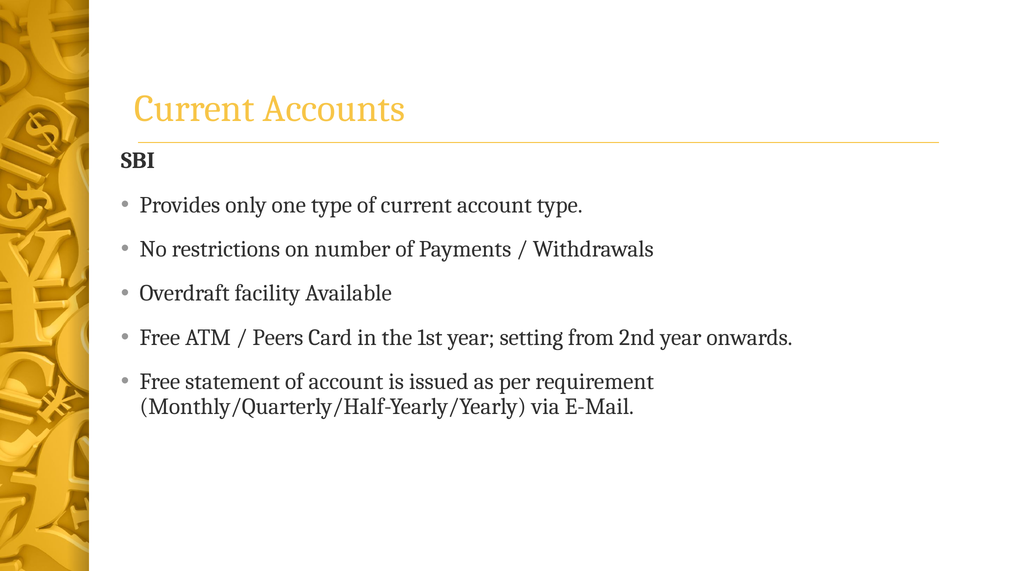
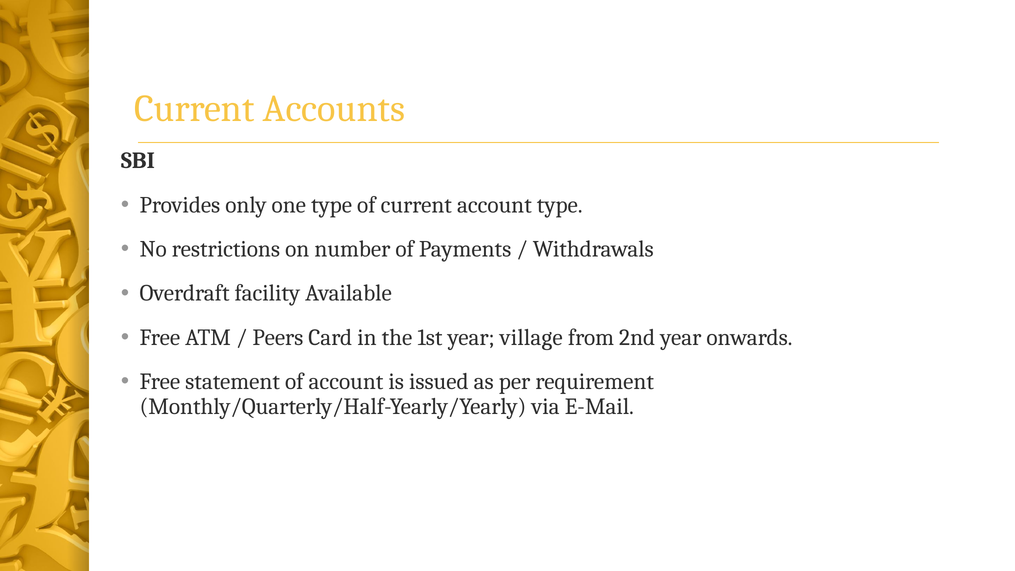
setting: setting -> village
